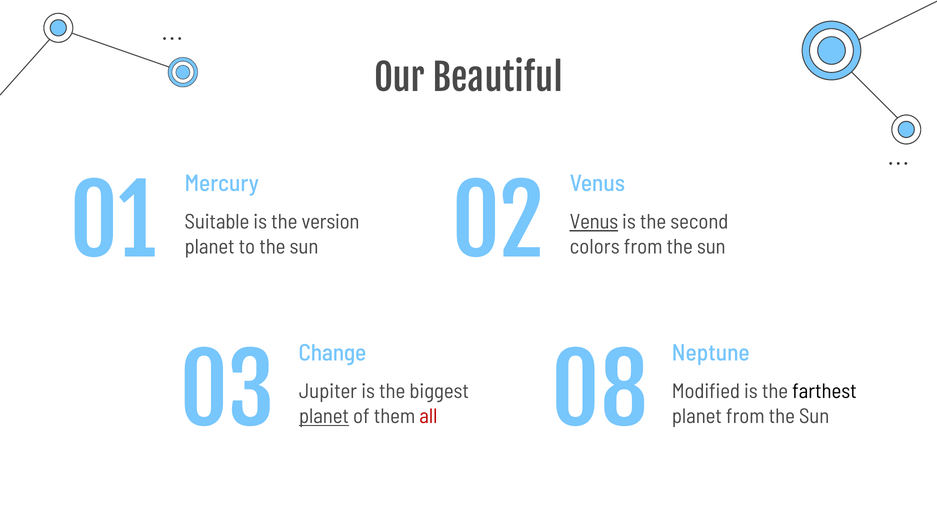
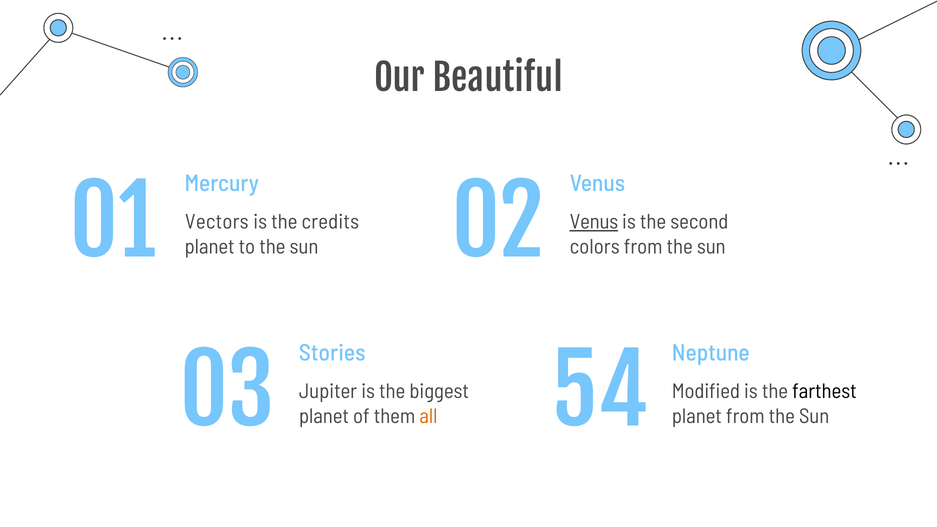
Suitable: Suitable -> Vectors
version: version -> credits
Change: Change -> Stories
08: 08 -> 54
planet at (324, 417) underline: present -> none
all colour: red -> orange
